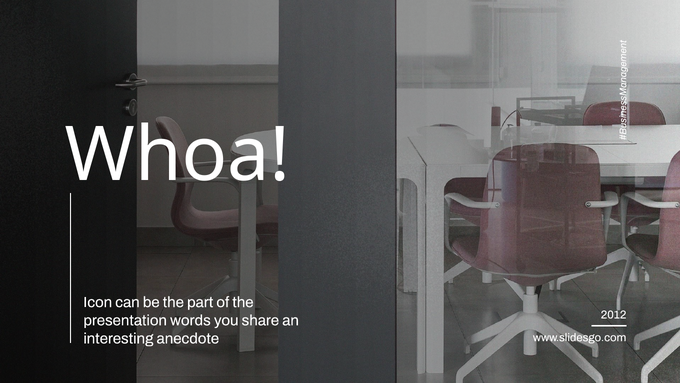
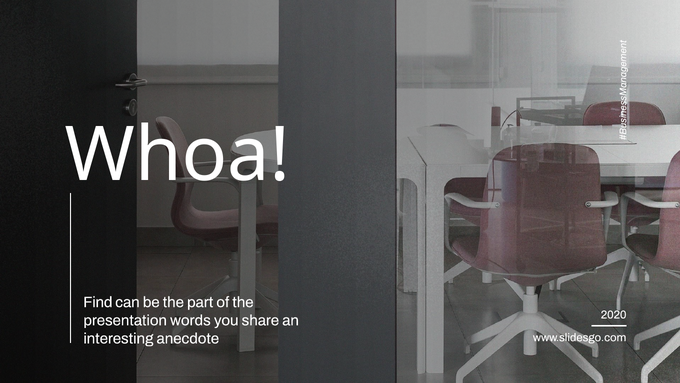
Icon: Icon -> Find
2012: 2012 -> 2020
